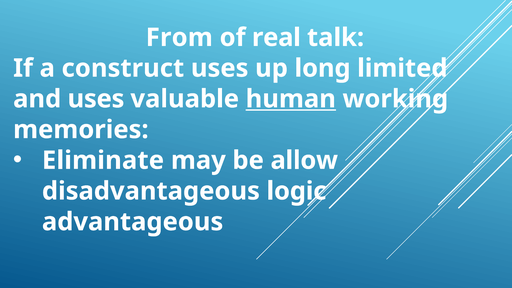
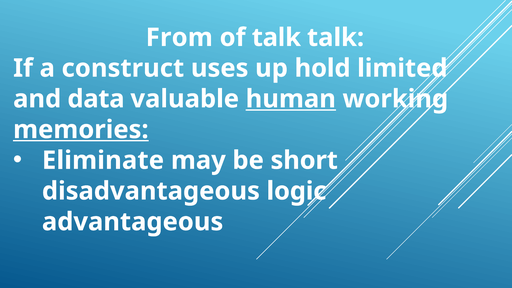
of real: real -> talk
long: long -> hold
and uses: uses -> data
memories underline: none -> present
allow: allow -> short
